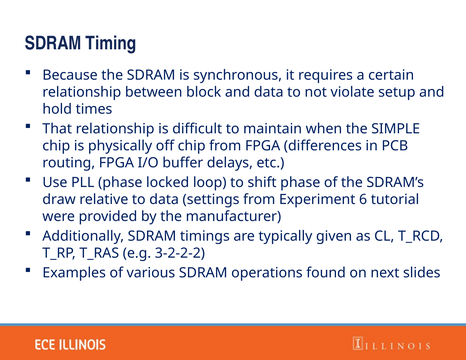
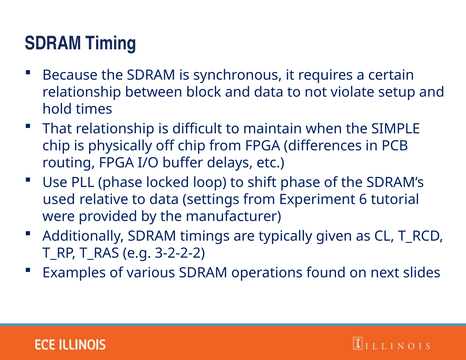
draw: draw -> used
